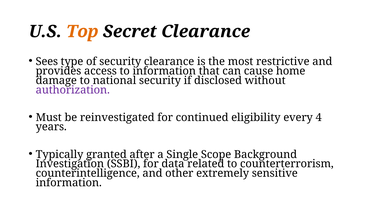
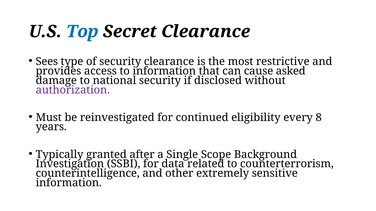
Top colour: orange -> blue
home: home -> asked
4: 4 -> 8
